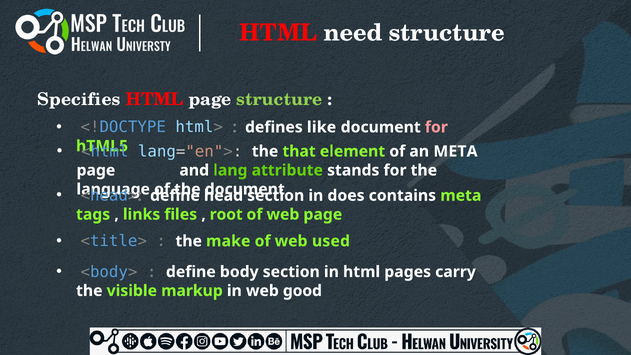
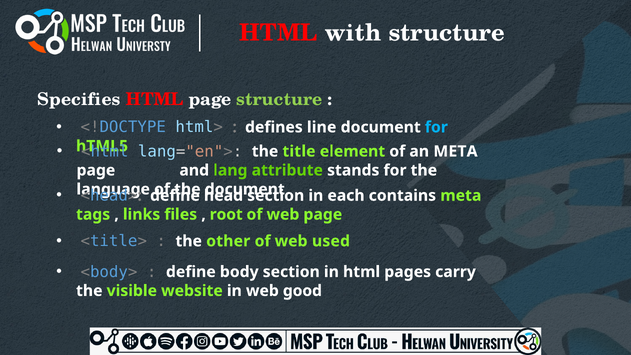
need: need -> with
like: like -> line
for at (436, 127) colour: pink -> light blue
that: that -> title
does: does -> each
make: make -> other
markup: markup -> website
